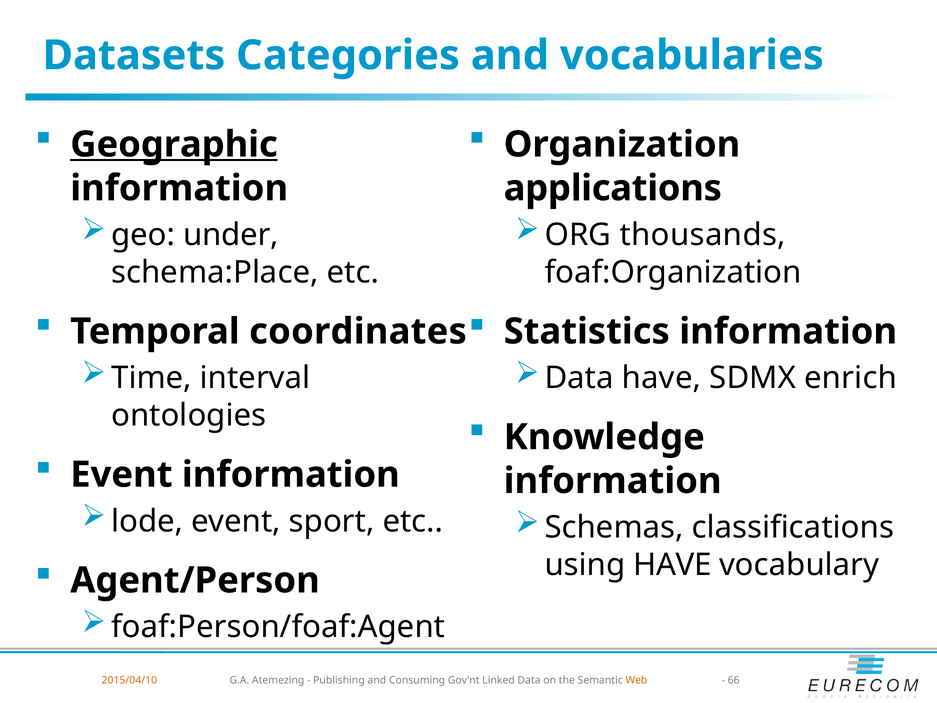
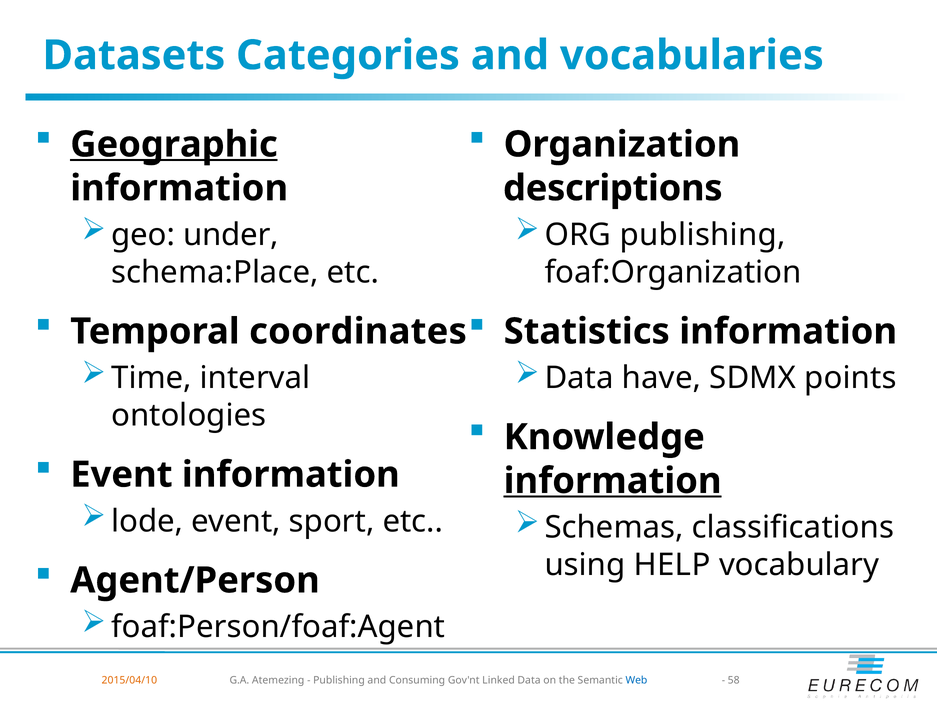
applications: applications -> descriptions
ORG thousands: thousands -> publishing
enrich: enrich -> points
information at (613, 481) underline: none -> present
using HAVE: HAVE -> HELP
Web colour: orange -> blue
66: 66 -> 58
